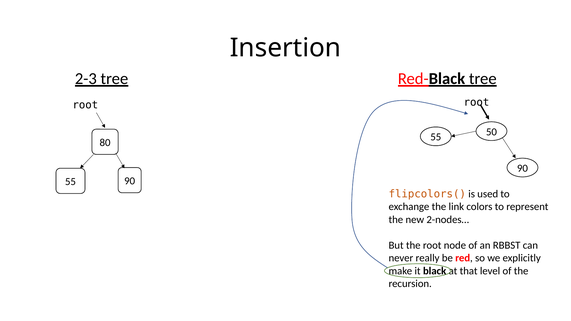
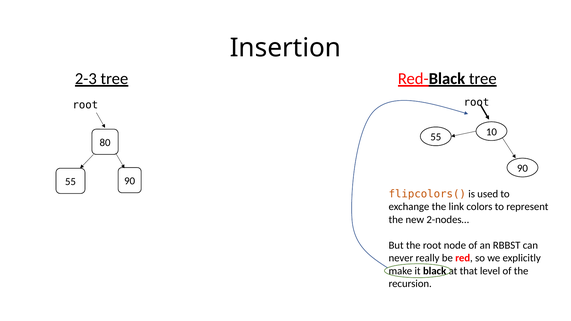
50: 50 -> 10
